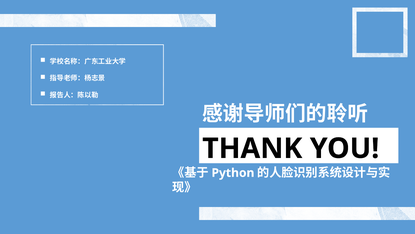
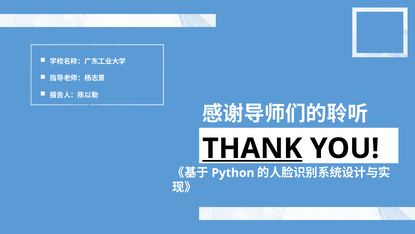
THANK underline: none -> present
